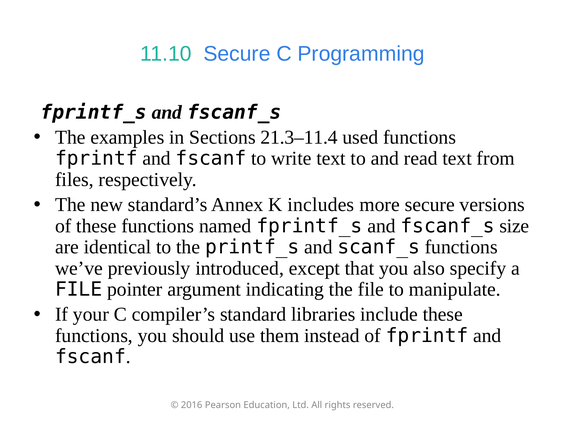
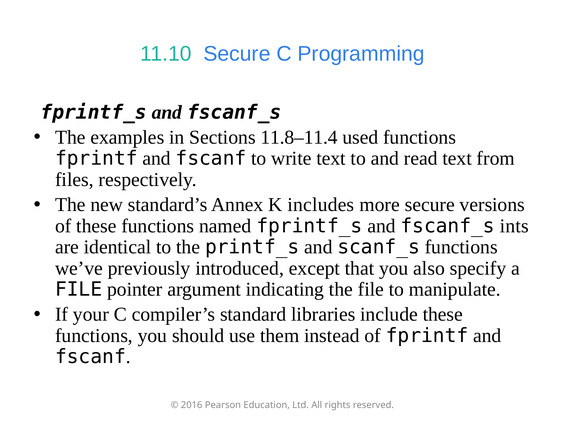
21.3–11.4: 21.3–11.4 -> 11.8–11.4
size: size -> ints
